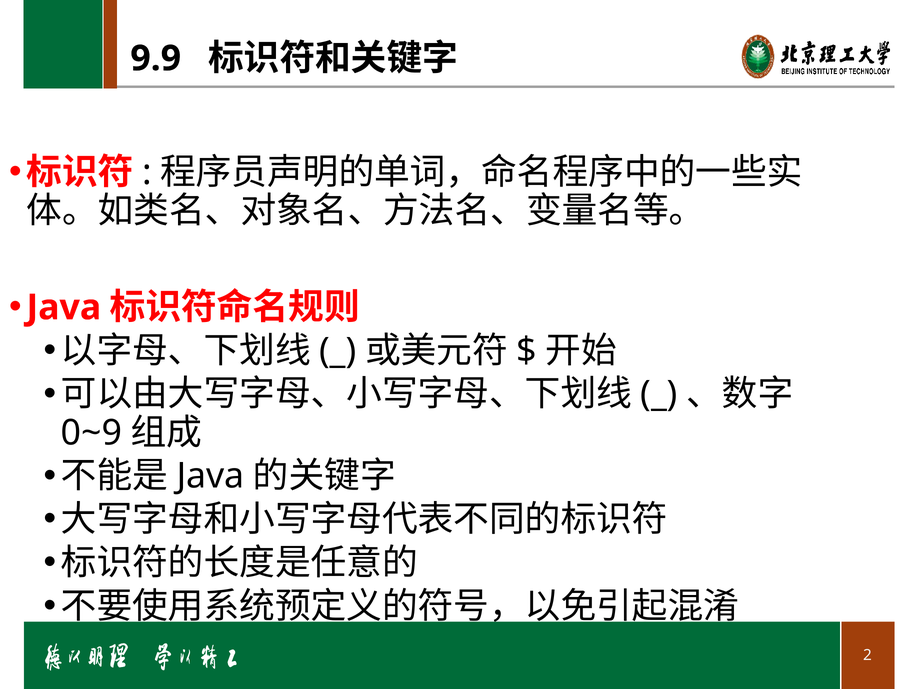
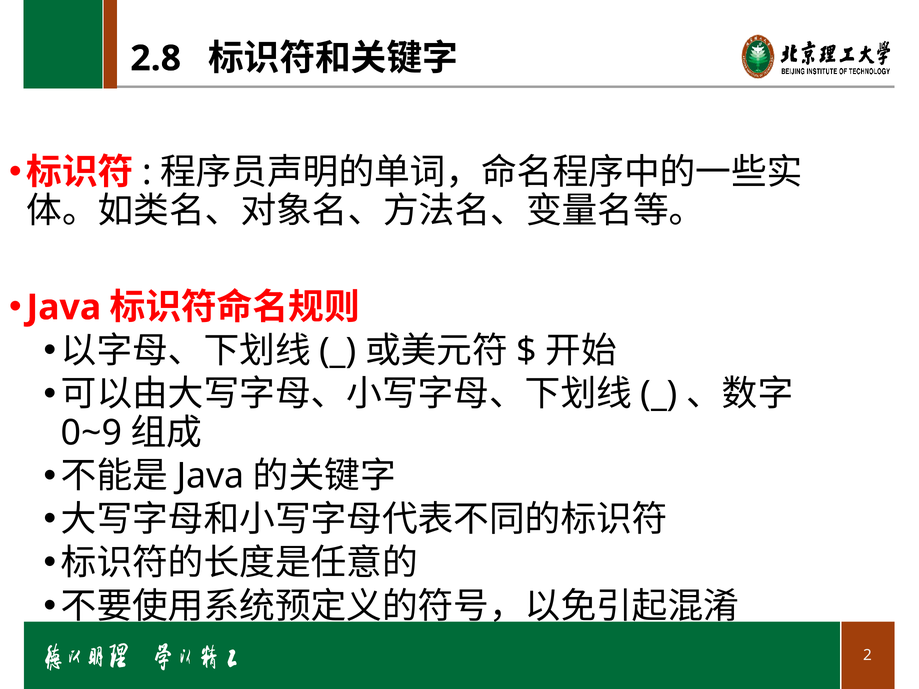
9.9: 9.9 -> 2.8
